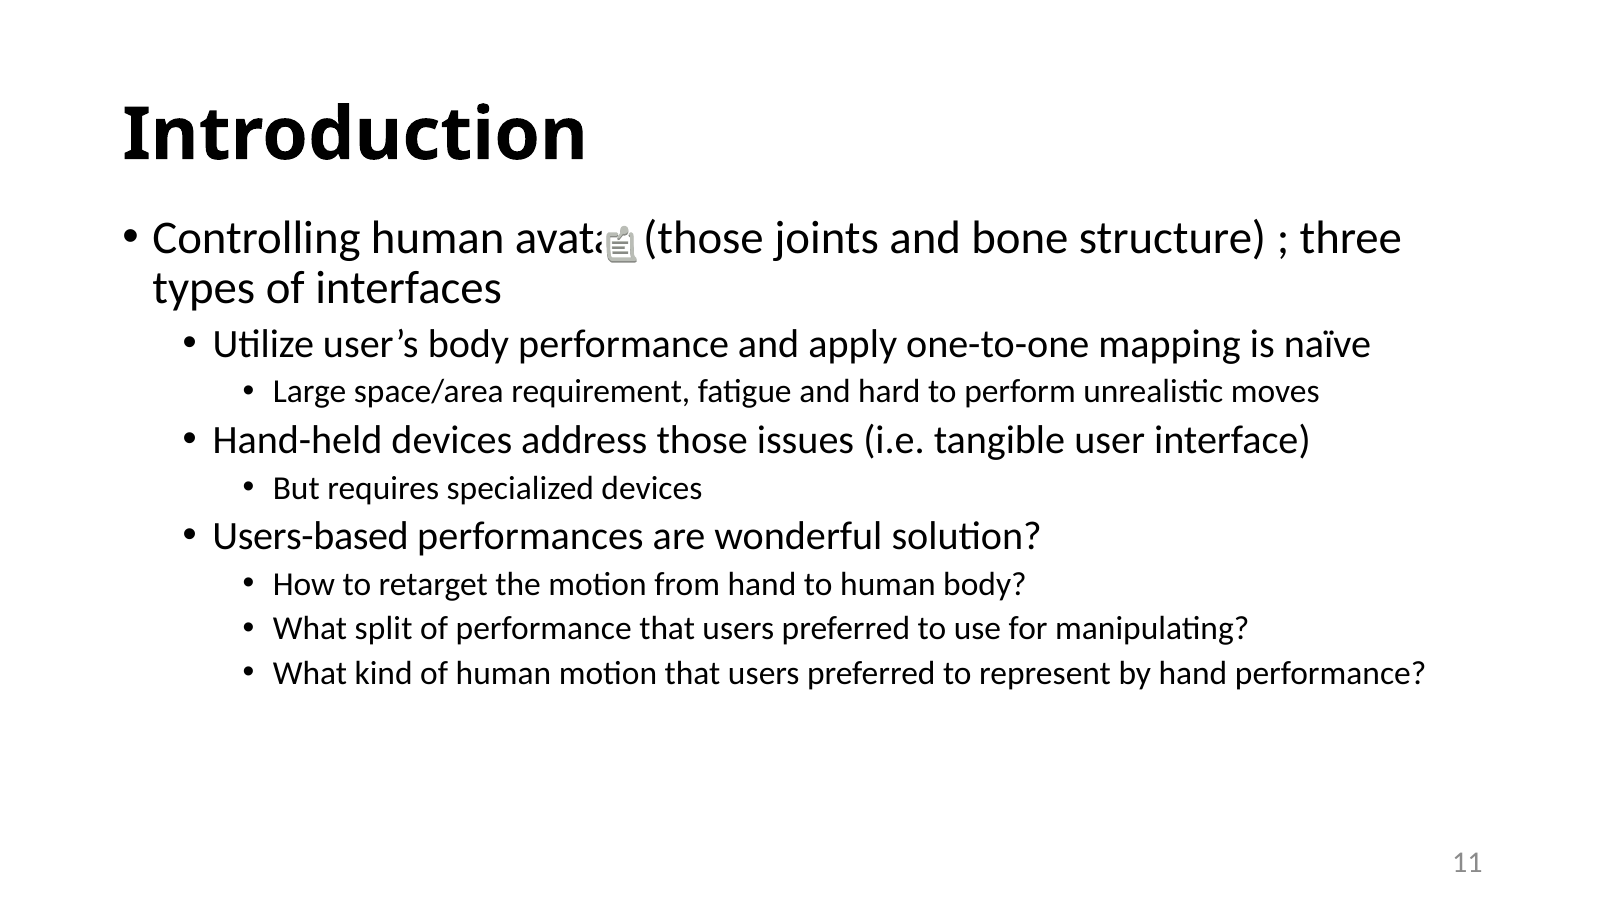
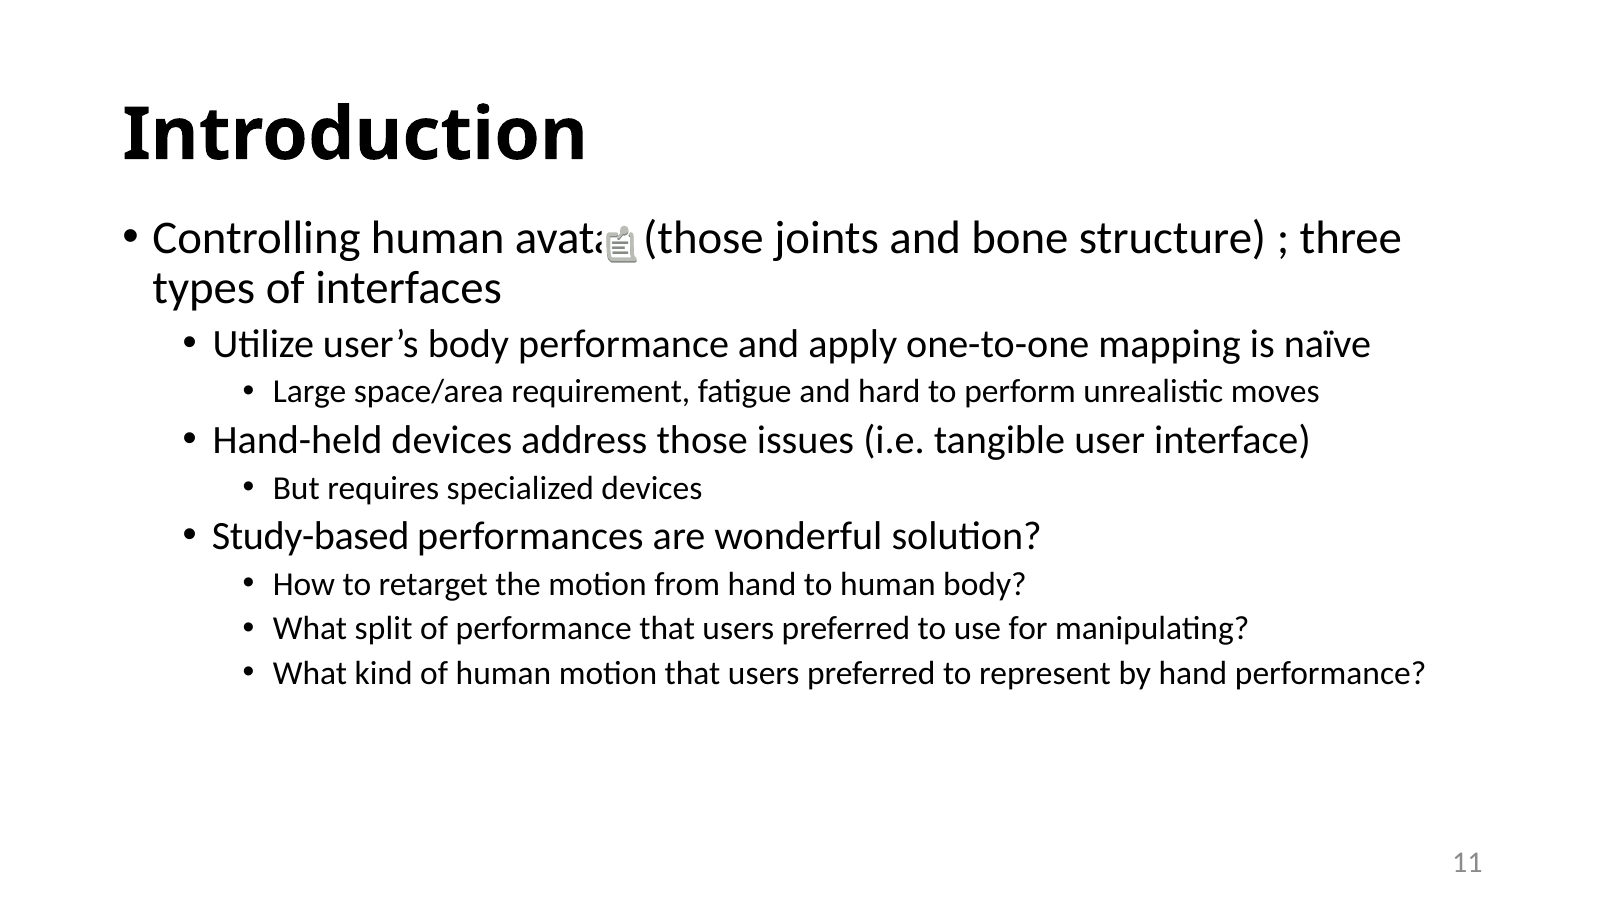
Users-based: Users-based -> Study-based
